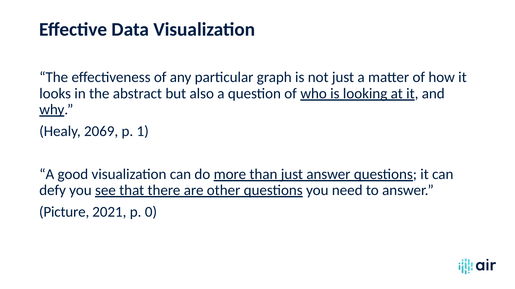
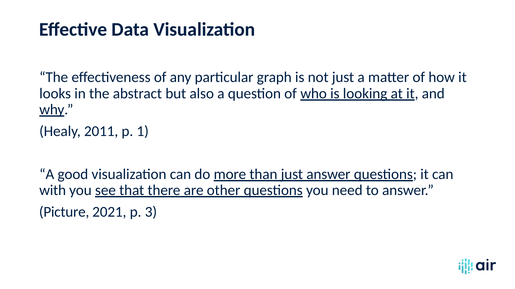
2069: 2069 -> 2011
defy: defy -> with
0: 0 -> 3
